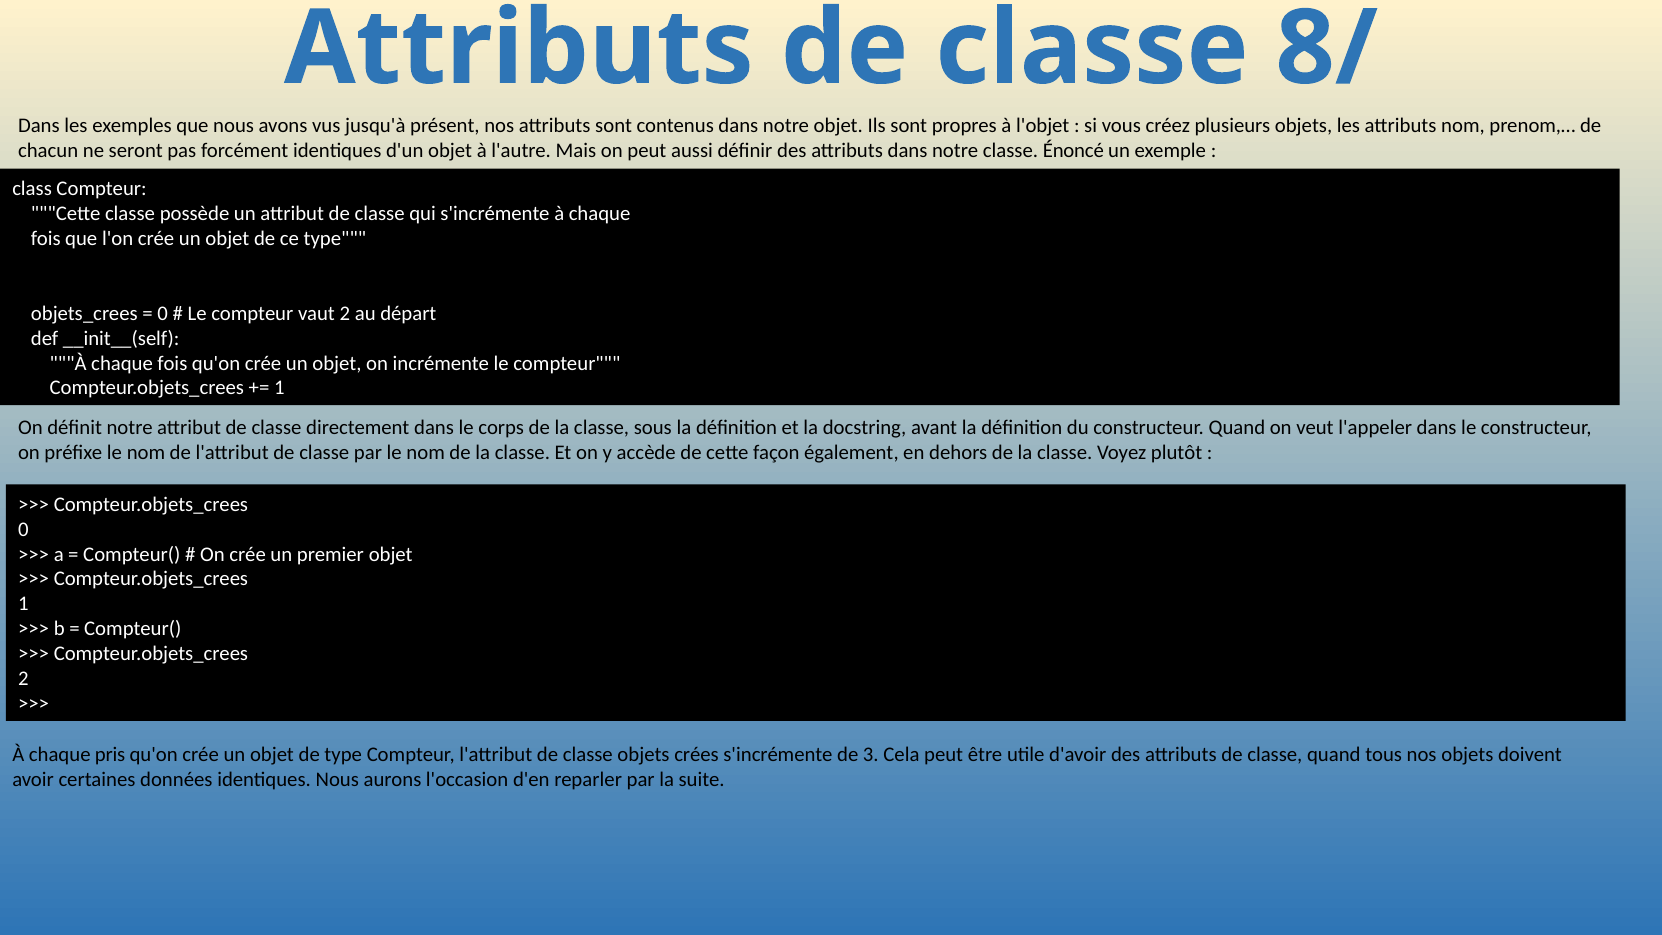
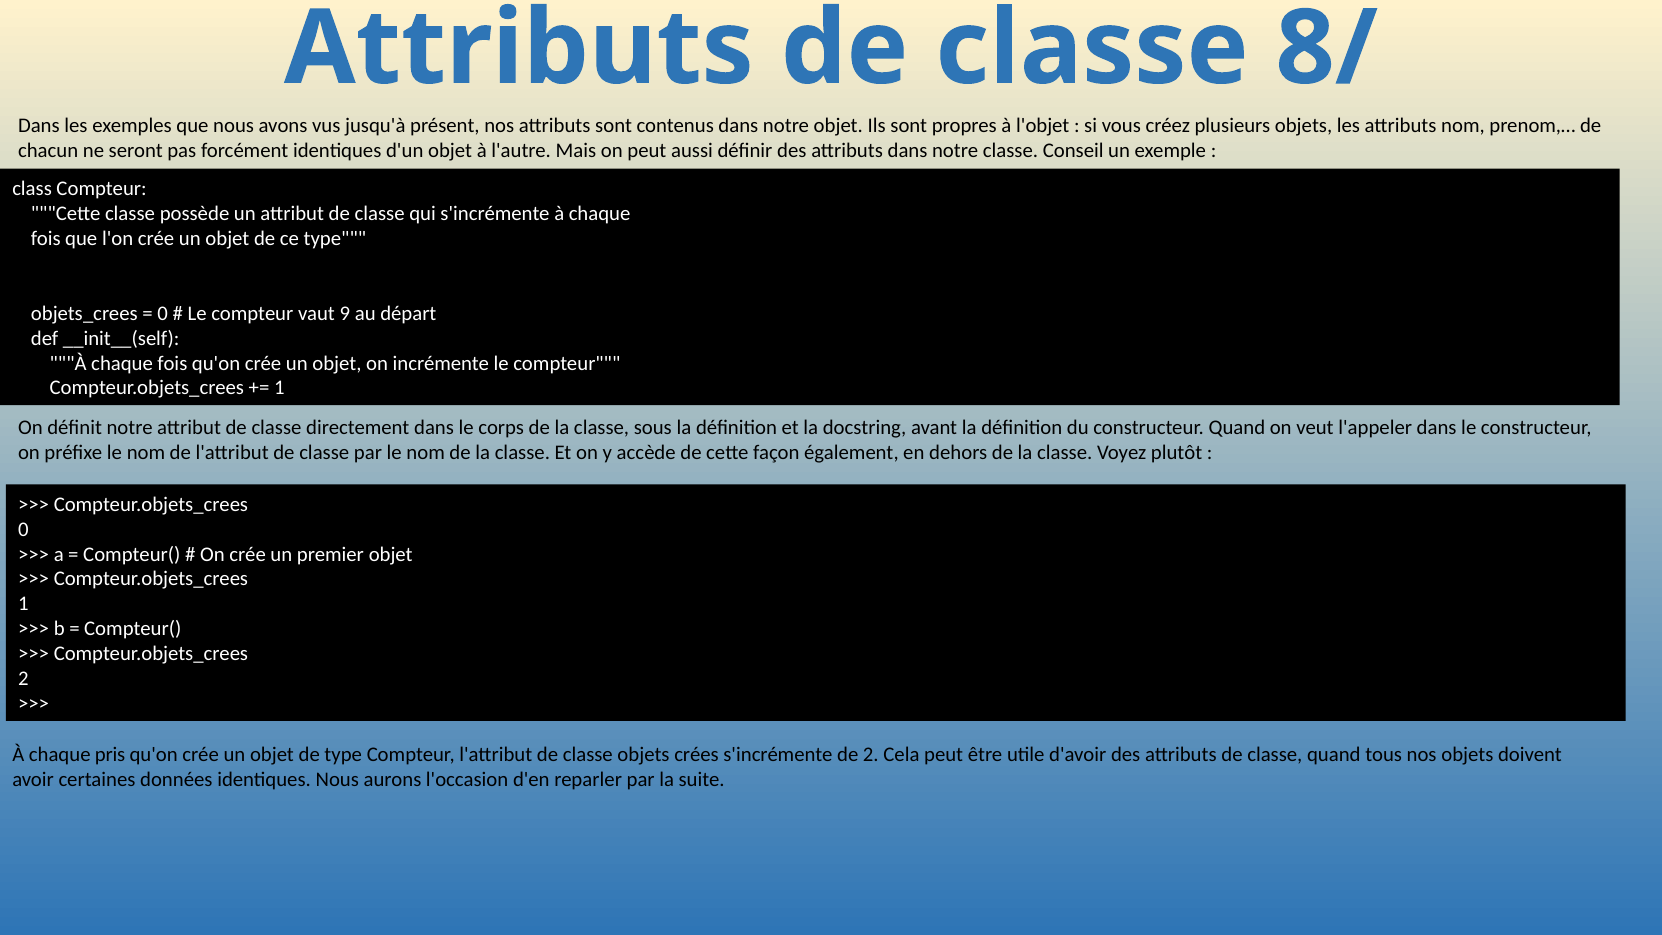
Énoncé: Énoncé -> Conseil
vaut 2: 2 -> 9
de 3: 3 -> 2
